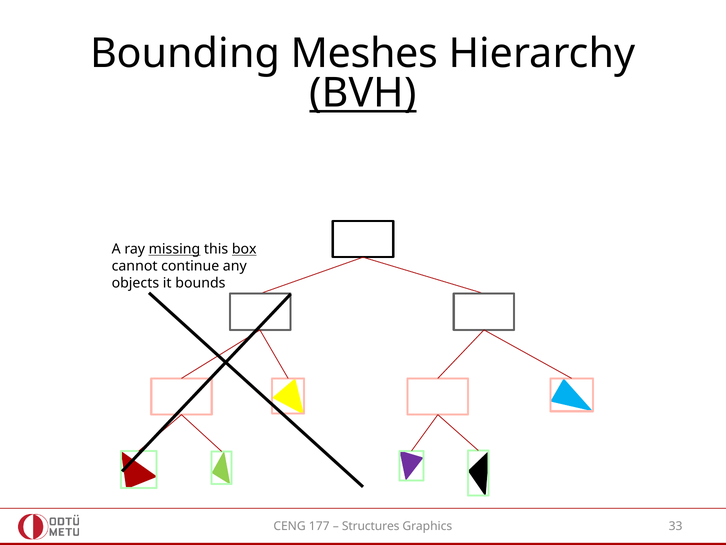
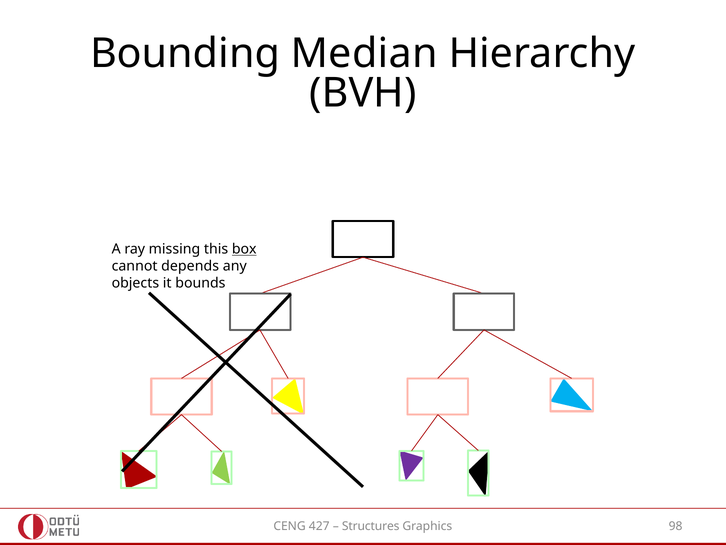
Meshes: Meshes -> Median
BVH underline: present -> none
missing underline: present -> none
continue: continue -> depends
177: 177 -> 427
33: 33 -> 98
